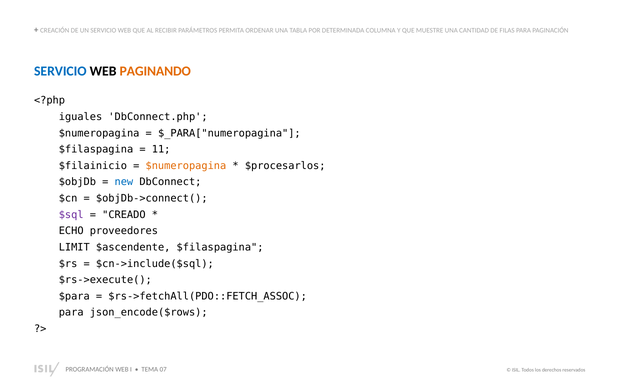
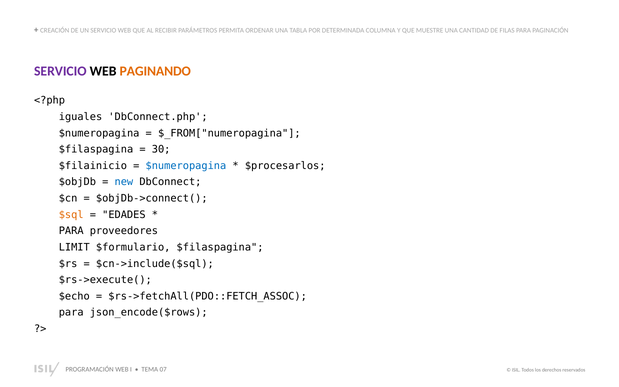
SERVICIO at (60, 71) colour: blue -> purple
$_PARA["numeropagina: $_PARA["numeropagina -> $_FROM["numeropagina
11: 11 -> 30
$numeropagina at (186, 166) colour: orange -> blue
$sql colour: purple -> orange
CREADO: CREADO -> EDADES
ECHO at (71, 231): ECHO -> PARA
$ascendente: $ascendente -> $formulario
$para: $para -> $echo
